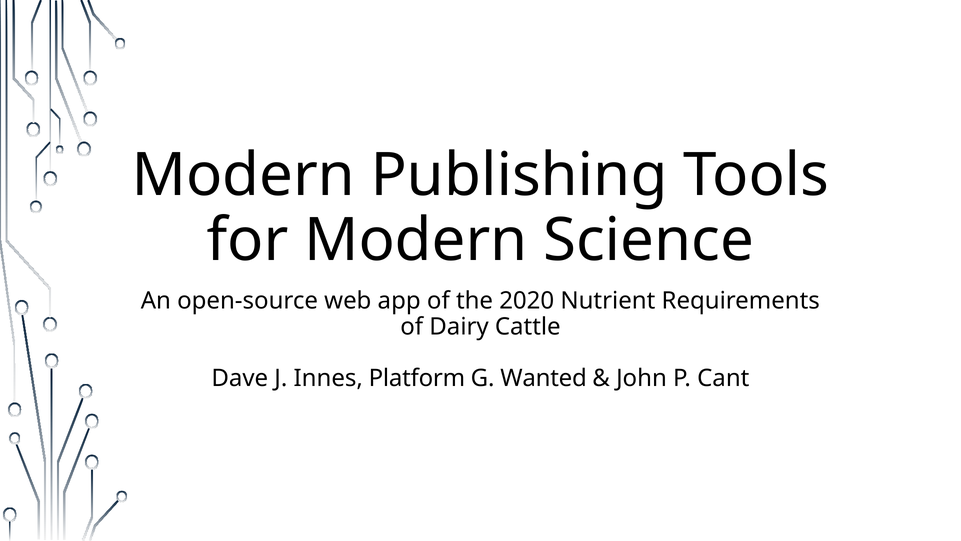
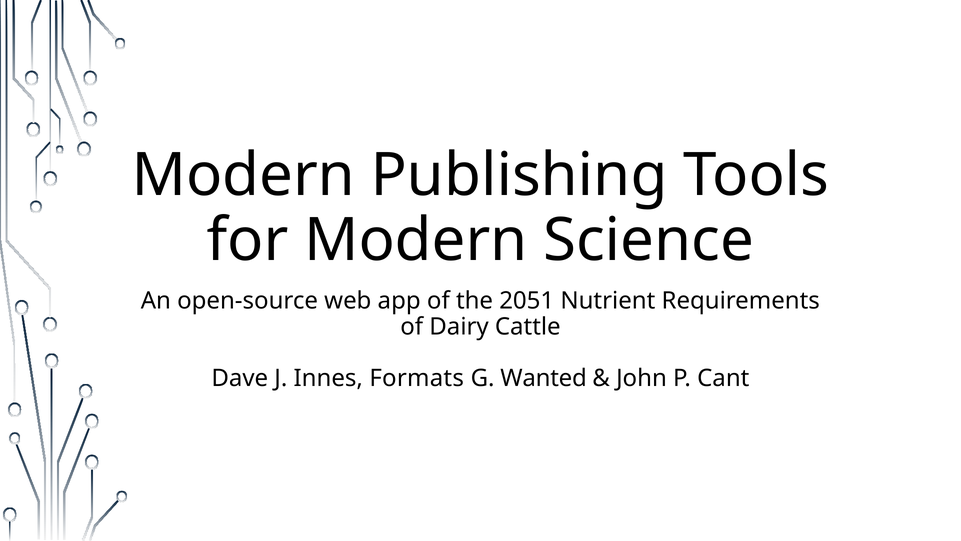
2020: 2020 -> 2051
Platform: Platform -> Formats
